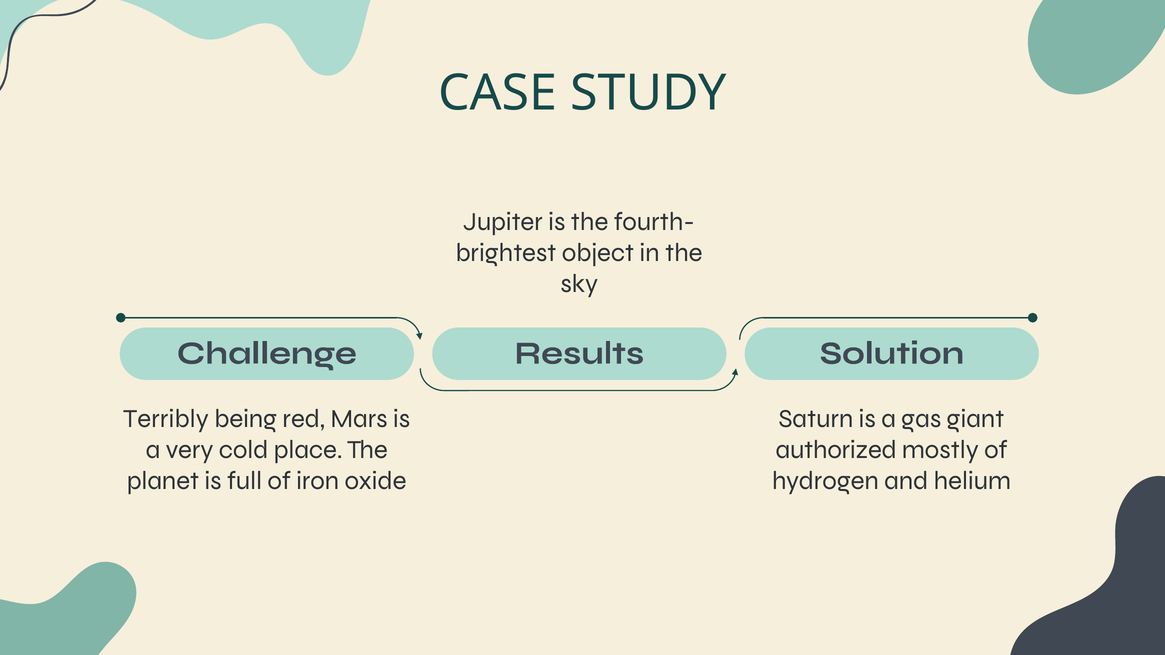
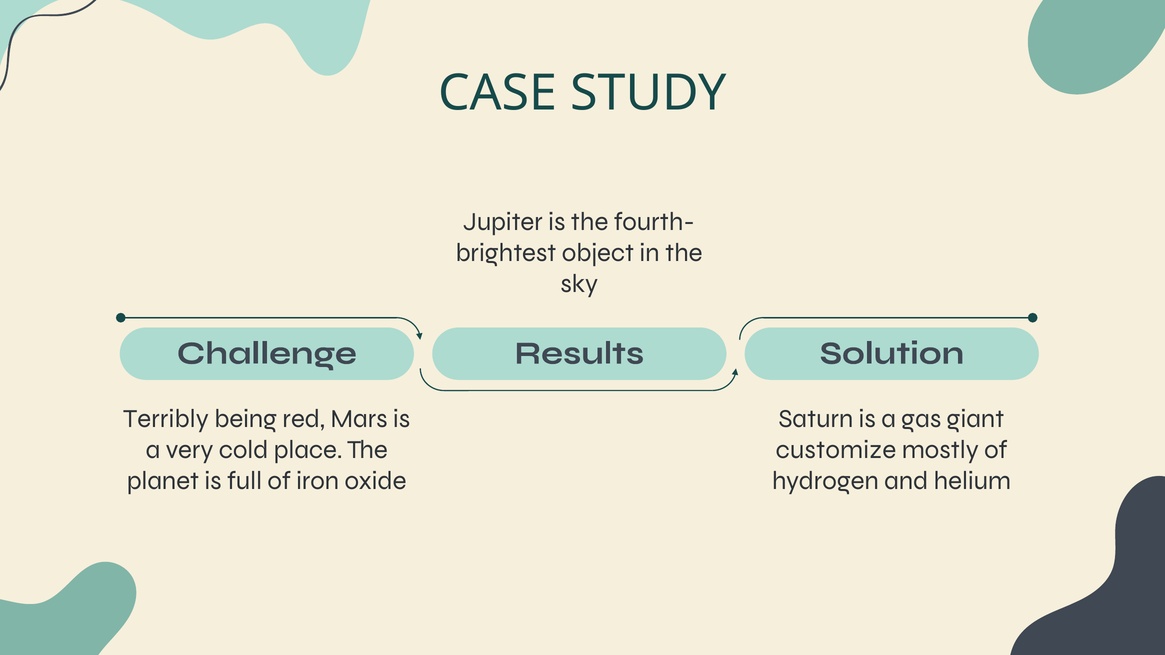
authorized: authorized -> customize
